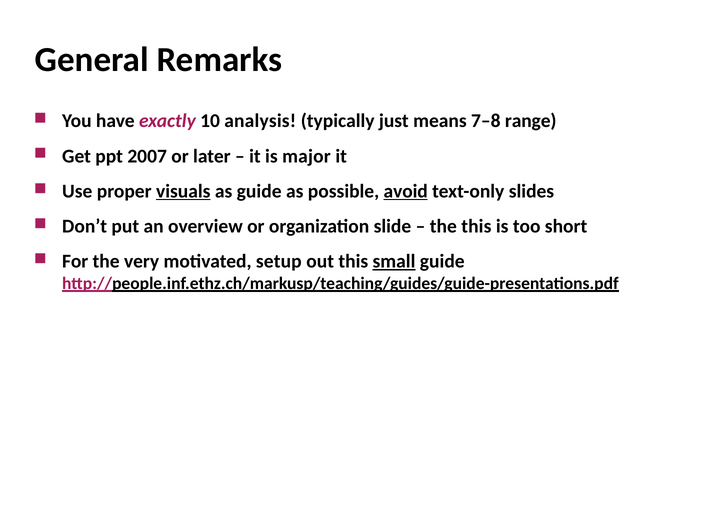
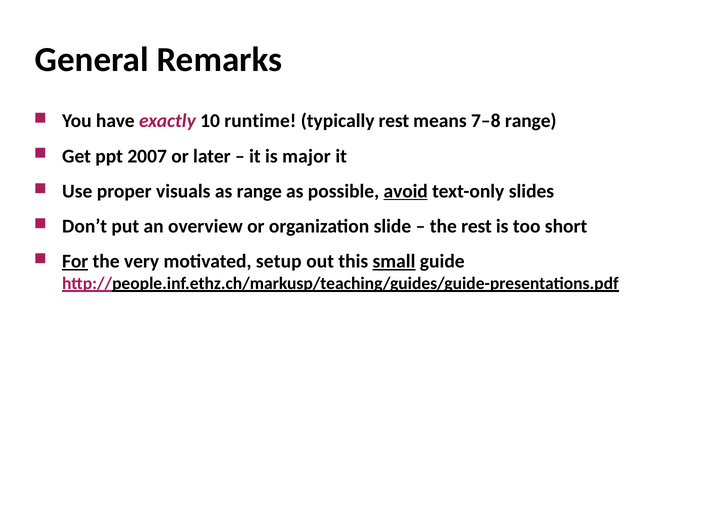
analysis: analysis -> runtime
typically just: just -> rest
visuals underline: present -> none
as guide: guide -> range
the this: this -> rest
For underline: none -> present
